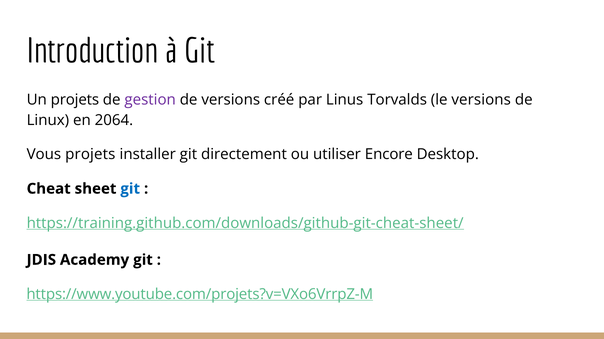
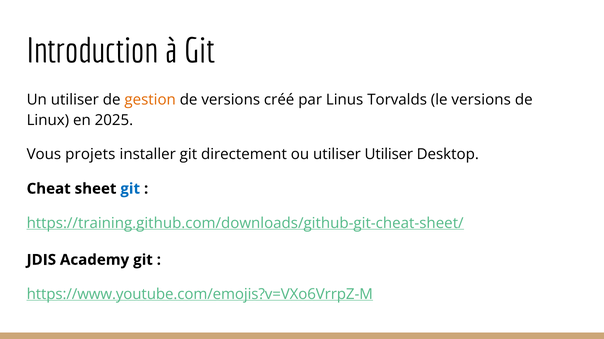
Un projets: projets -> utiliser
gestion colour: purple -> orange
2064: 2064 -> 2025
utiliser Encore: Encore -> Utiliser
https://www.youtube.com/projets?v=VXo6VrrpZ-M: https://www.youtube.com/projets?v=VXo6VrrpZ-M -> https://www.youtube.com/emojis?v=VXo6VrrpZ-M
